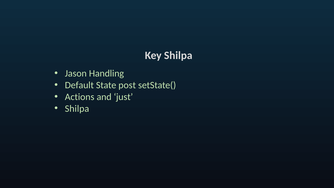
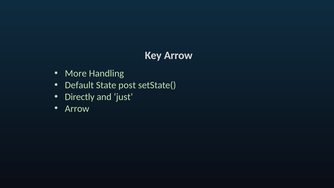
Key Shilpa: Shilpa -> Arrow
Jason: Jason -> More
Actions: Actions -> Directly
Shilpa at (77, 108): Shilpa -> Arrow
